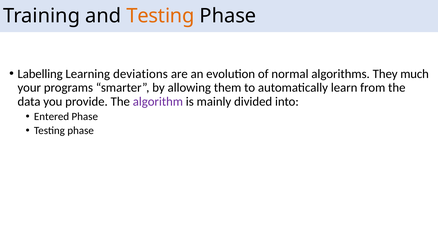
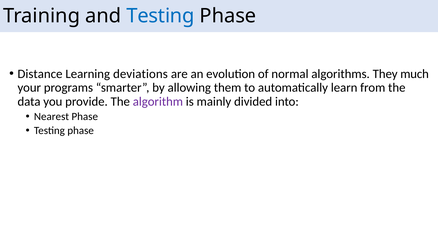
Testing at (160, 16) colour: orange -> blue
Labelling: Labelling -> Distance
Entered: Entered -> Nearest
